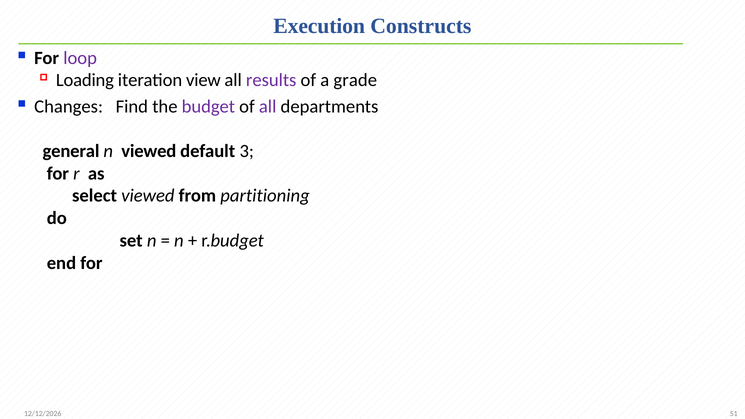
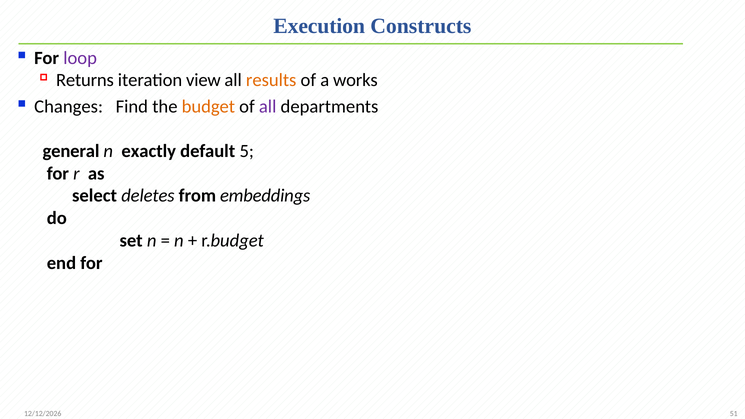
Loading: Loading -> Returns
results colour: purple -> orange
grade: grade -> works
budget colour: purple -> orange
n viewed: viewed -> exactly
3: 3 -> 5
select viewed: viewed -> deletes
partitioning: partitioning -> embeddings
